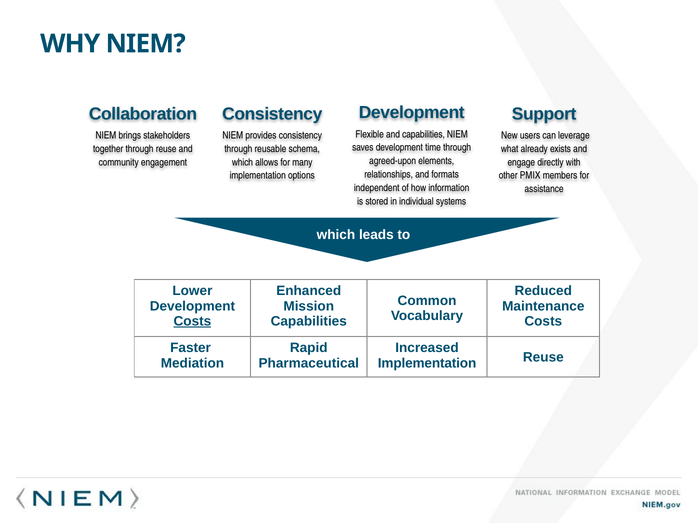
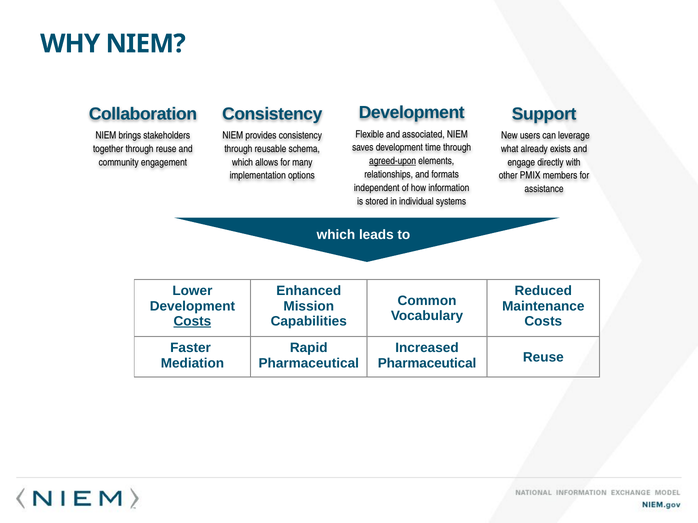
and capabilities: capabilities -> associated
agreed-upon underline: none -> present
Implementation at (427, 364): Implementation -> Pharmaceutical
